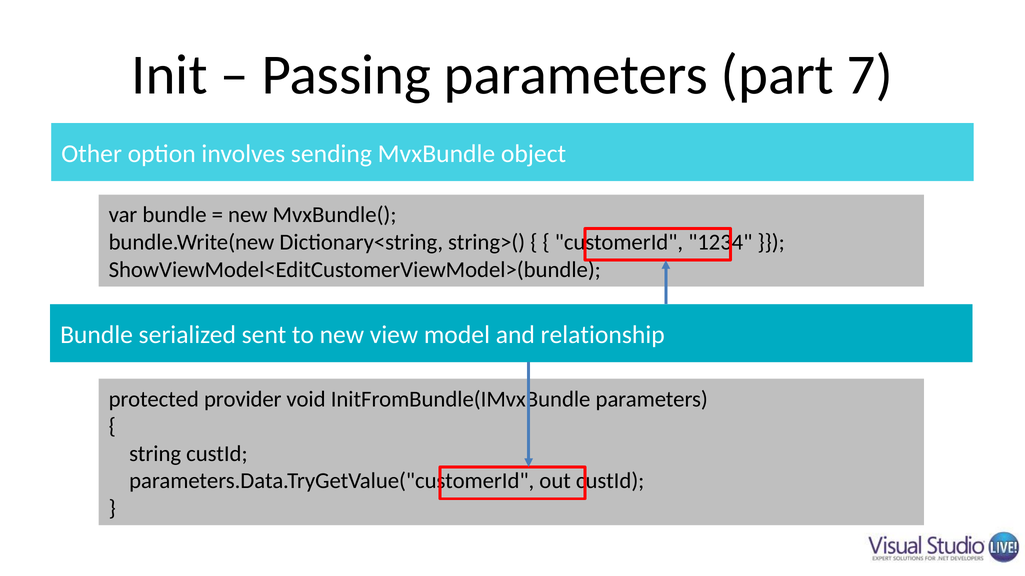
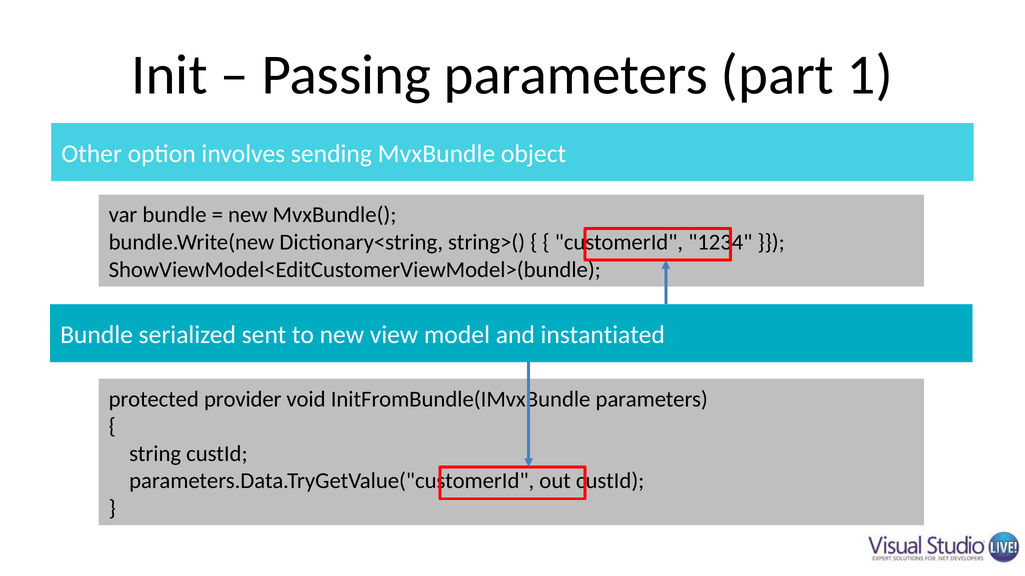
7: 7 -> 1
relationship: relationship -> instantiated
